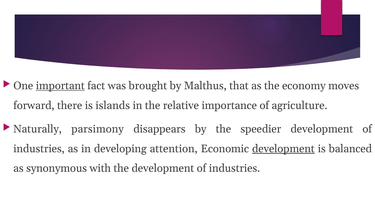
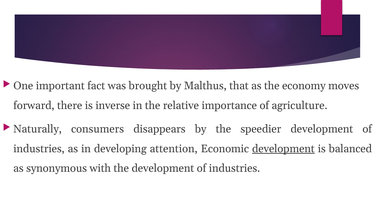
important underline: present -> none
islands: islands -> inverse
parsimony: parsimony -> consumers
